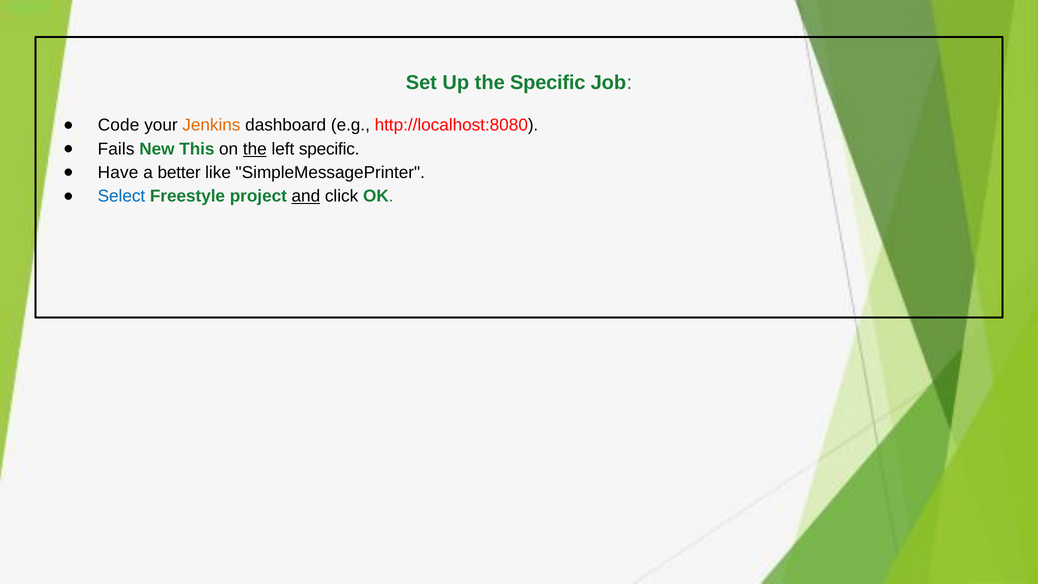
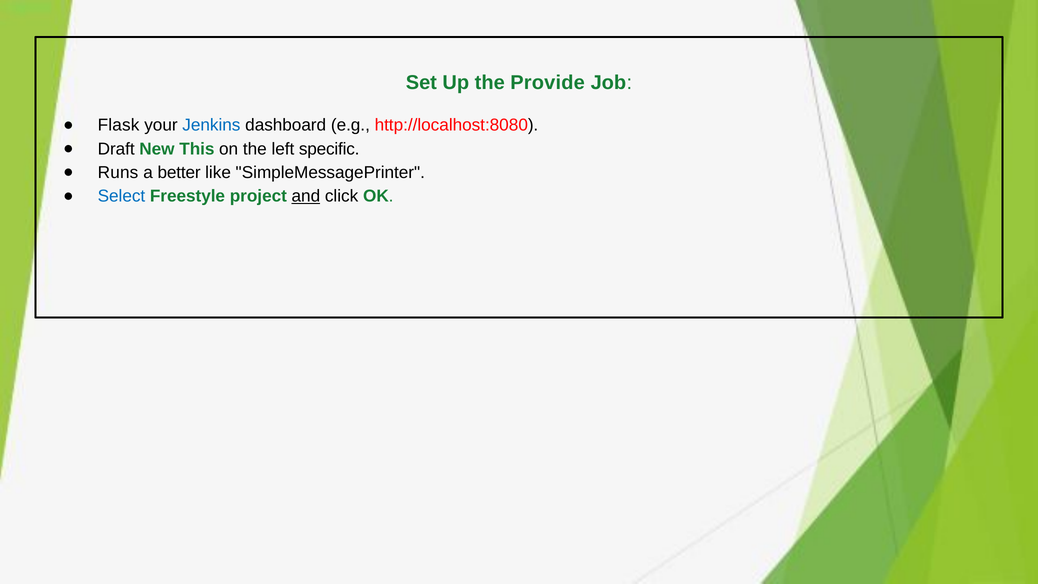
the Specific: Specific -> Provide
Code: Code -> Flask
Jenkins colour: orange -> blue
Fails: Fails -> Draft
the at (255, 149) underline: present -> none
Have: Have -> Runs
